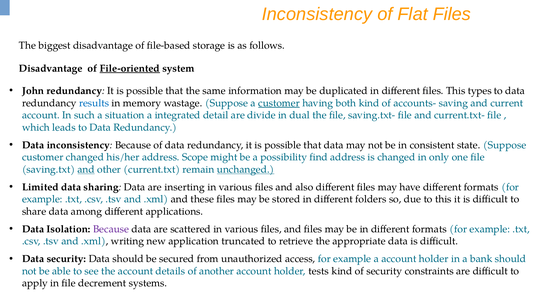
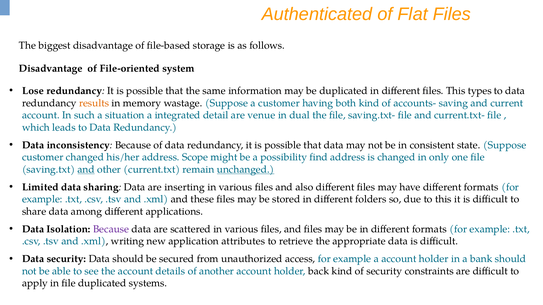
Inconsistency at (317, 14): Inconsistency -> Authenticated
File-oriented underline: present -> none
John: John -> Lose
results colour: blue -> orange
customer at (279, 103) underline: present -> none
divide: divide -> venue
truncated: truncated -> attributes
tests: tests -> back
file decrement: decrement -> duplicated
